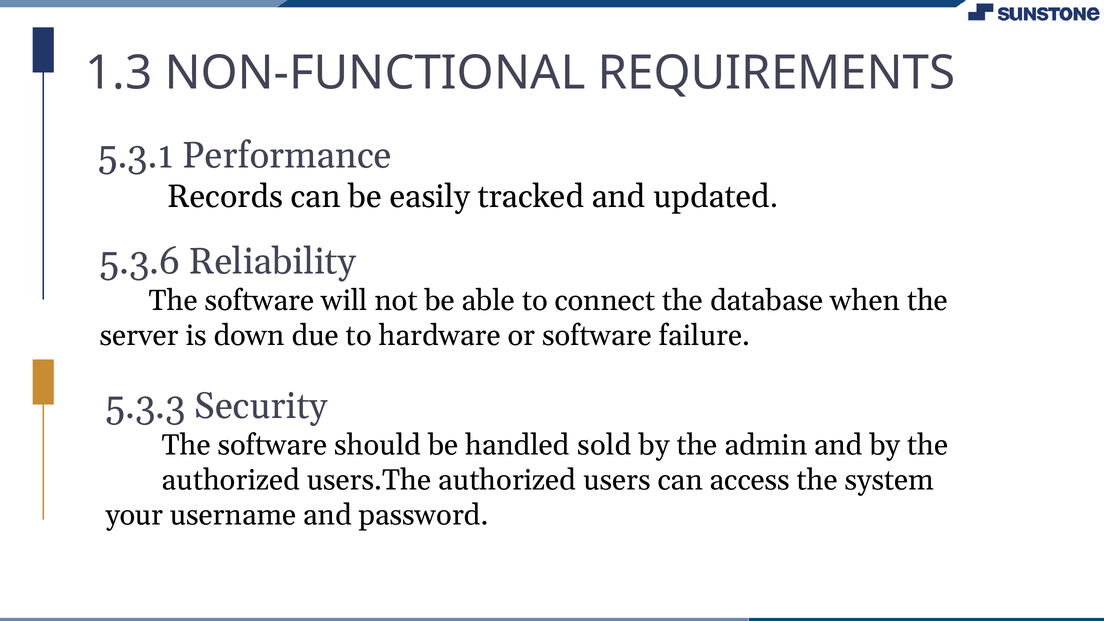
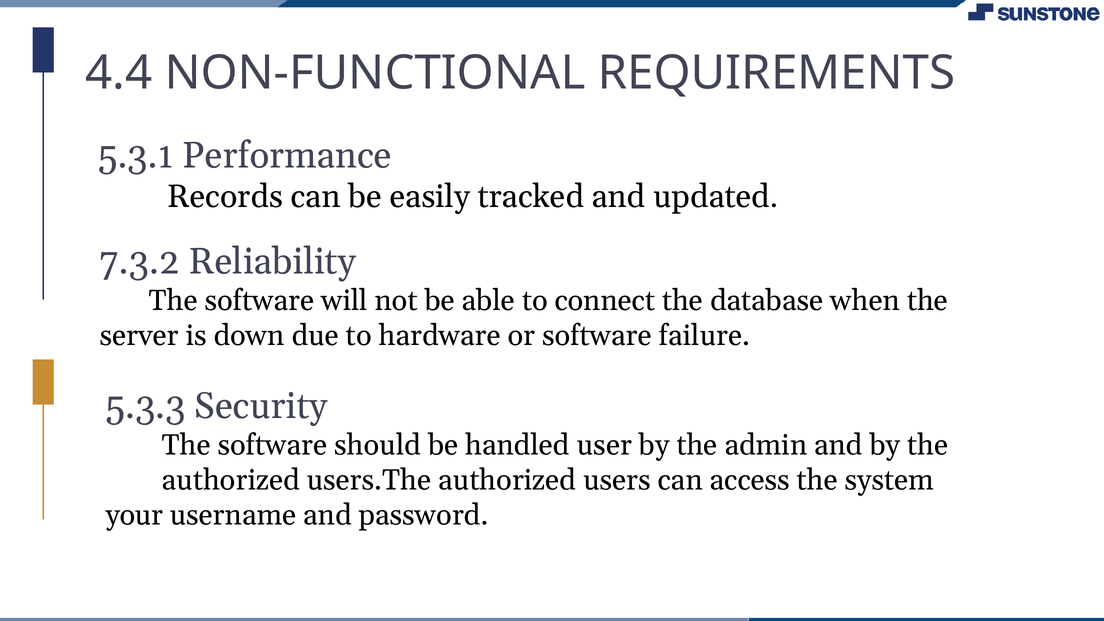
1.3: 1.3 -> 4.4
5.3.6: 5.3.6 -> 7.3.2
sold: sold -> user
